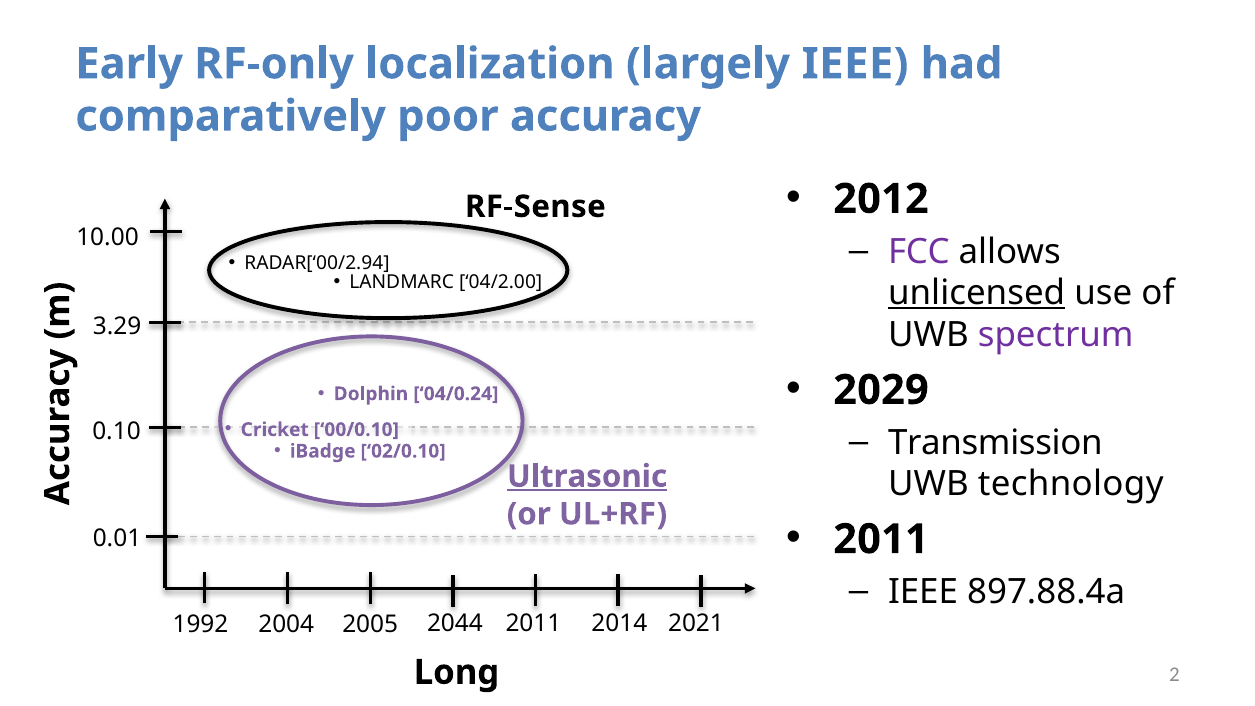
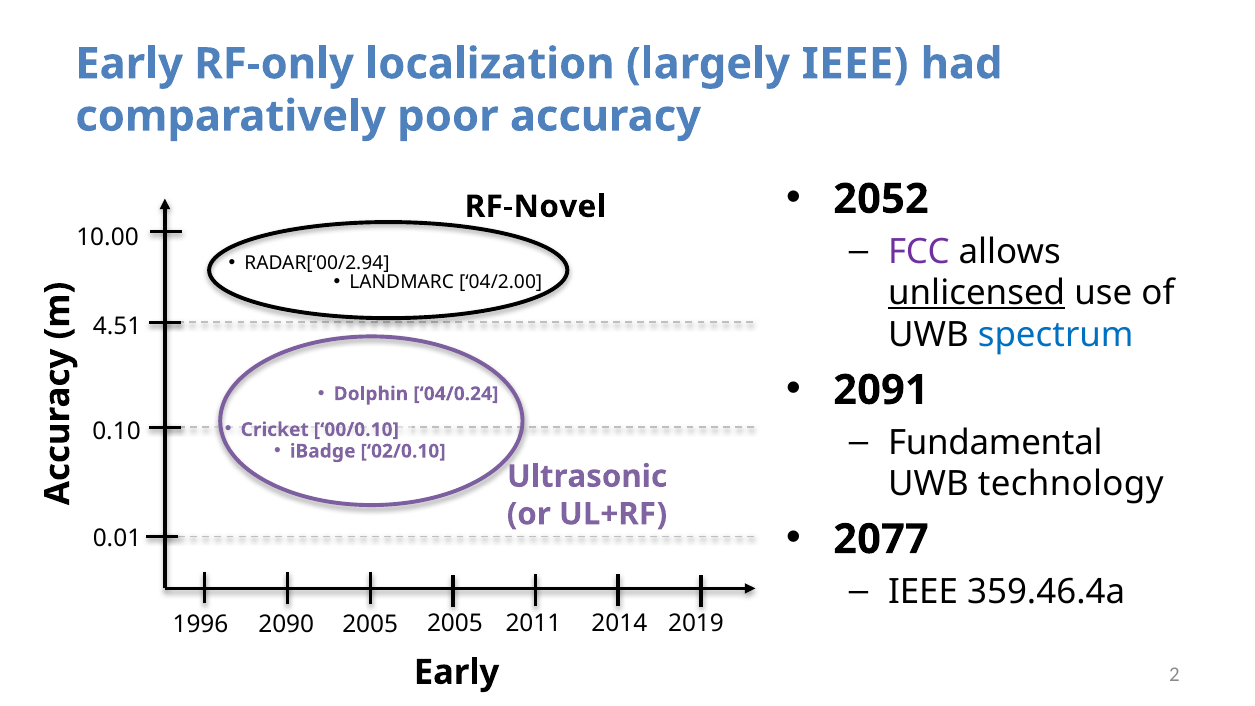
RF-Sense: RF-Sense -> RF-Novel
2012: 2012 -> 2052
3.29: 3.29 -> 4.51
spectrum colour: purple -> blue
2029: 2029 -> 2091
Transmission: Transmission -> Fundamental
Ultrasonic underline: present -> none
2011 at (881, 539): 2011 -> 2077
897.88.4a: 897.88.4a -> 359.46.4a
1992: 1992 -> 1996
2004: 2004 -> 2090
2005 2044: 2044 -> 2005
2021: 2021 -> 2019
Long at (456, 672): Long -> Early
